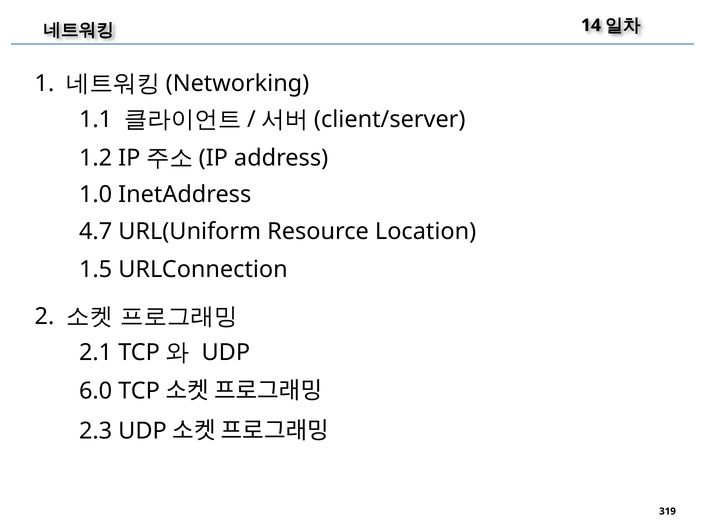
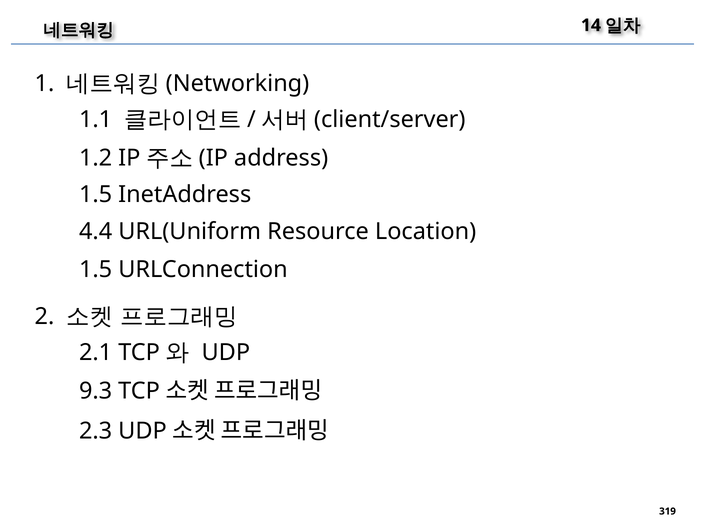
1.0 at (96, 195): 1.0 -> 1.5
4.7: 4.7 -> 4.4
6.0: 6.0 -> 9.3
